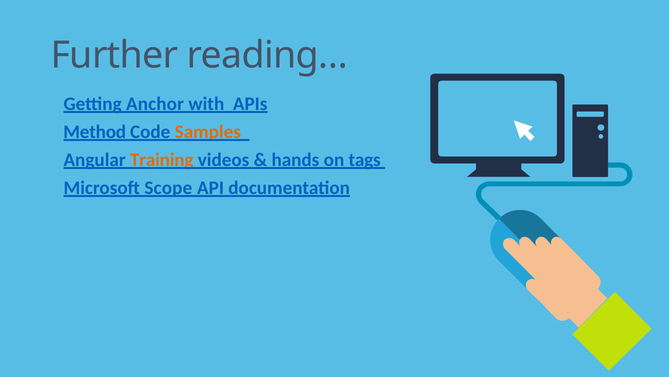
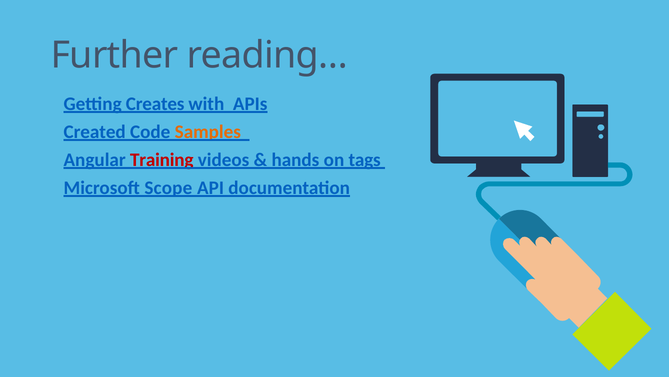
Anchor: Anchor -> Creates
Method: Method -> Created
Training colour: orange -> red
